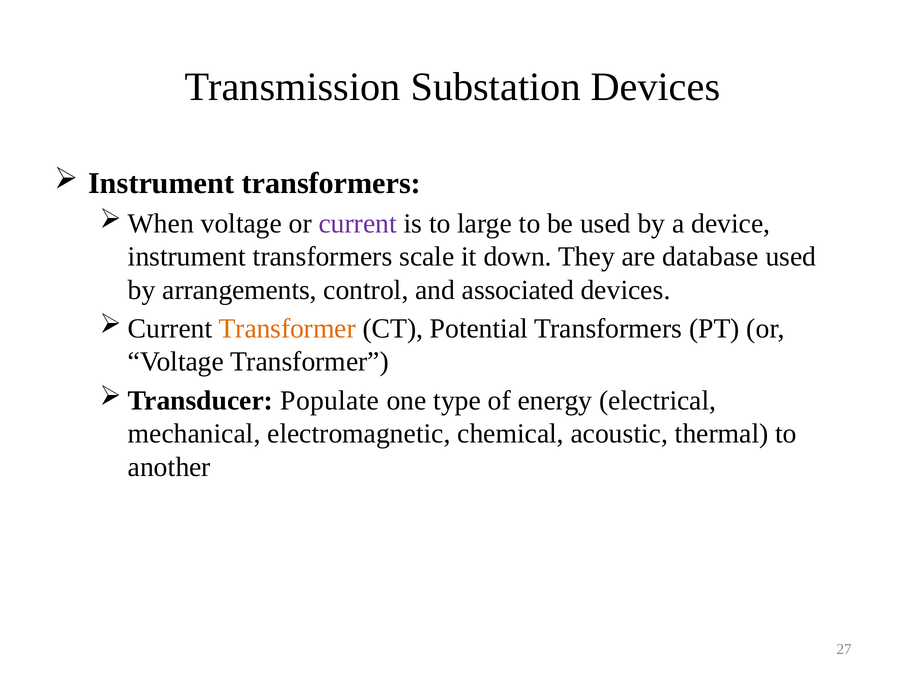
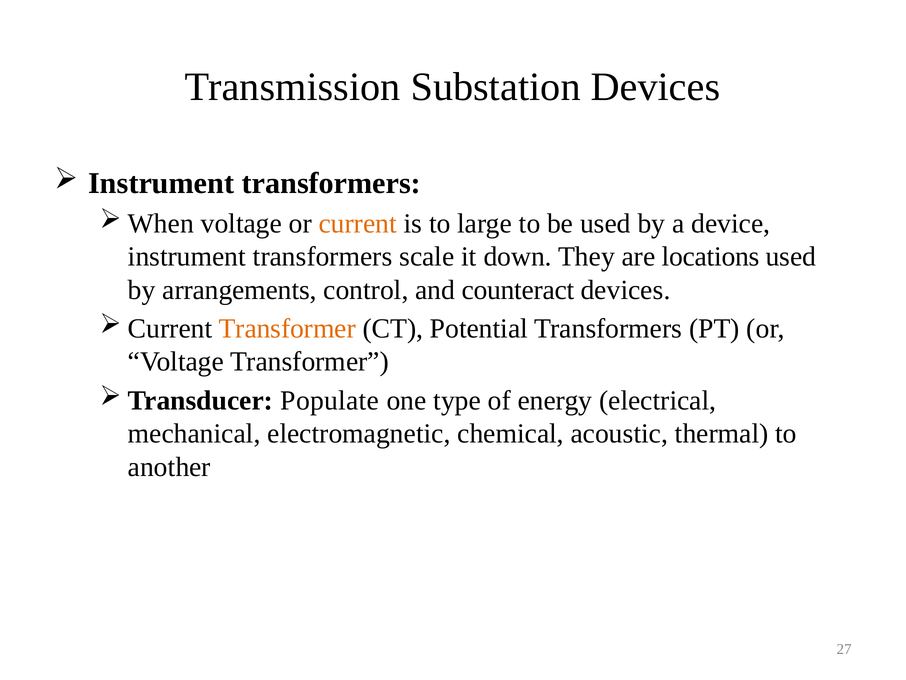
current colour: purple -> orange
database: database -> locations
associated: associated -> counteract
